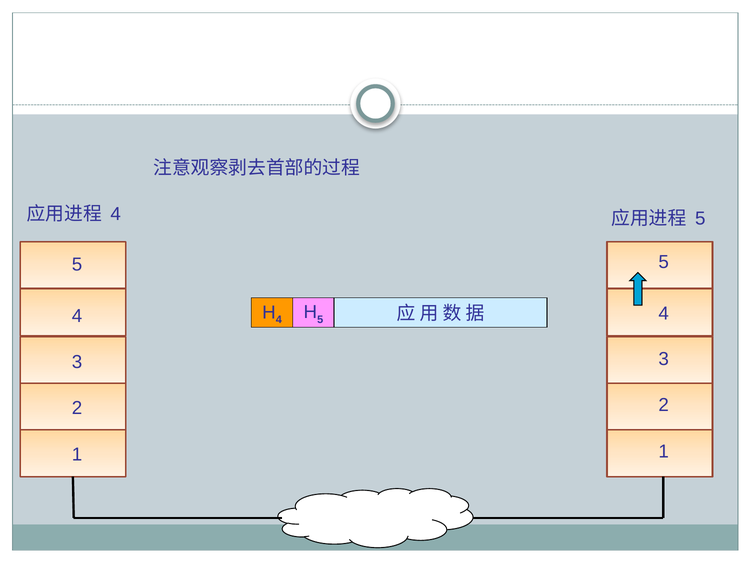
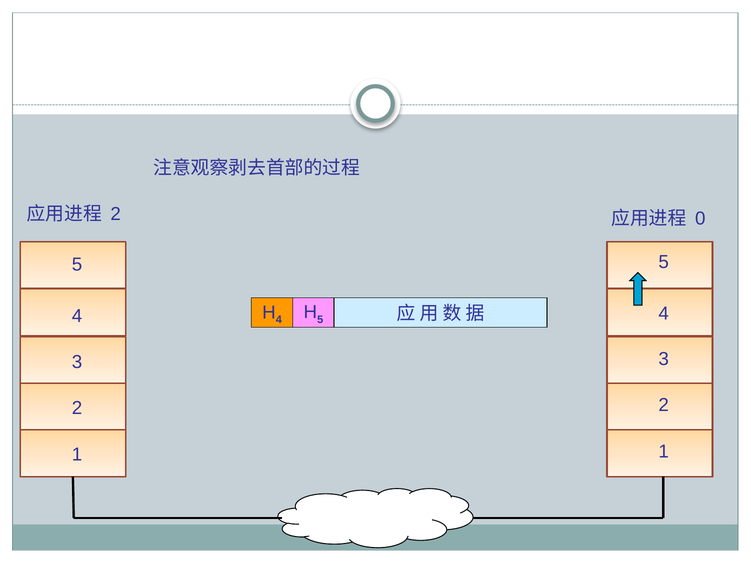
4 at (116, 214): 4 -> 2
5 at (700, 219): 5 -> 0
